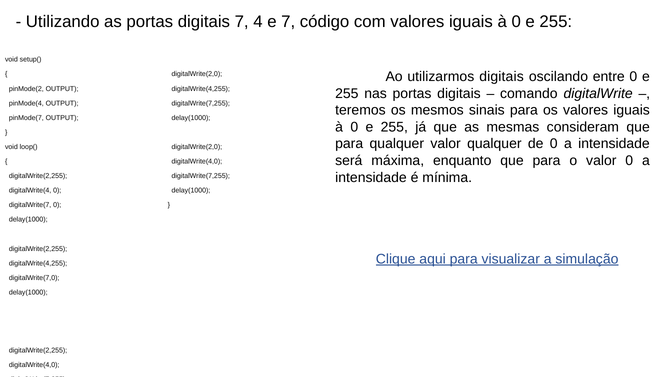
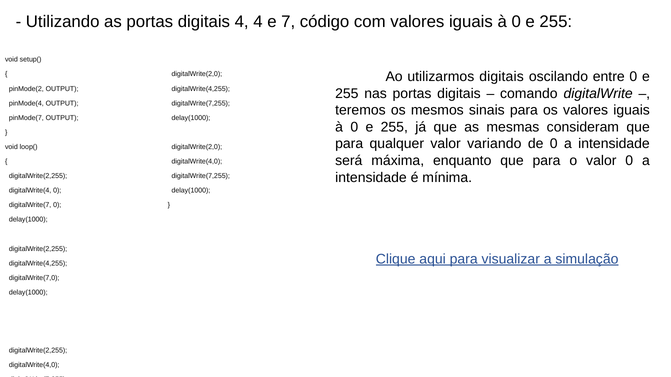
digitais 7: 7 -> 4
valor qualquer: qualquer -> variando
